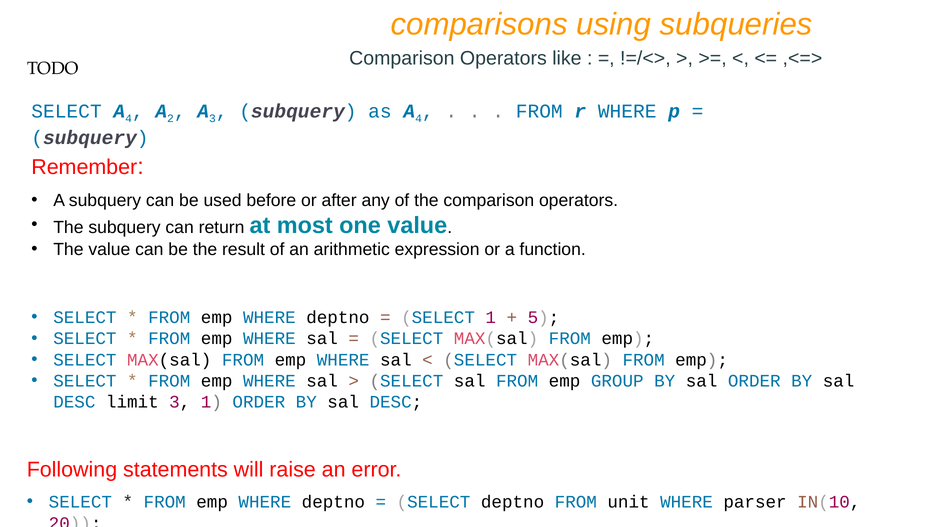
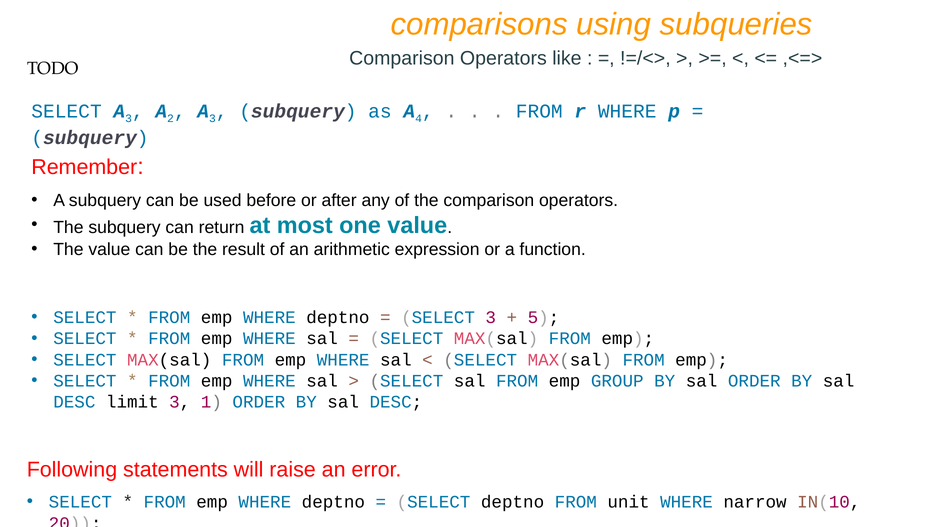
SELECT A 4: 4 -> 3
SELECT 1: 1 -> 3
parser: parser -> narrow
